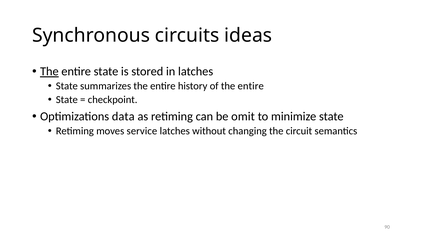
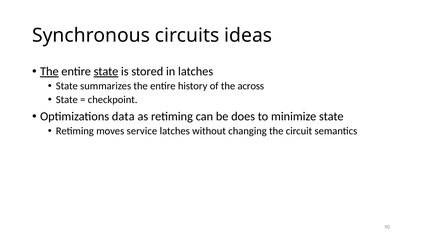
state at (106, 71) underline: none -> present
of the entire: entire -> across
omit: omit -> does
